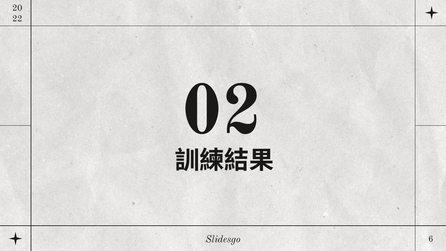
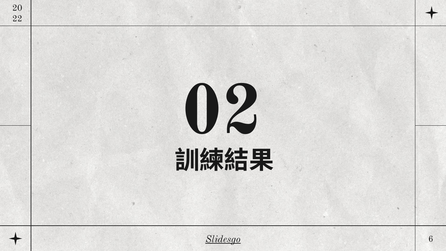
Slidesgo underline: none -> present
